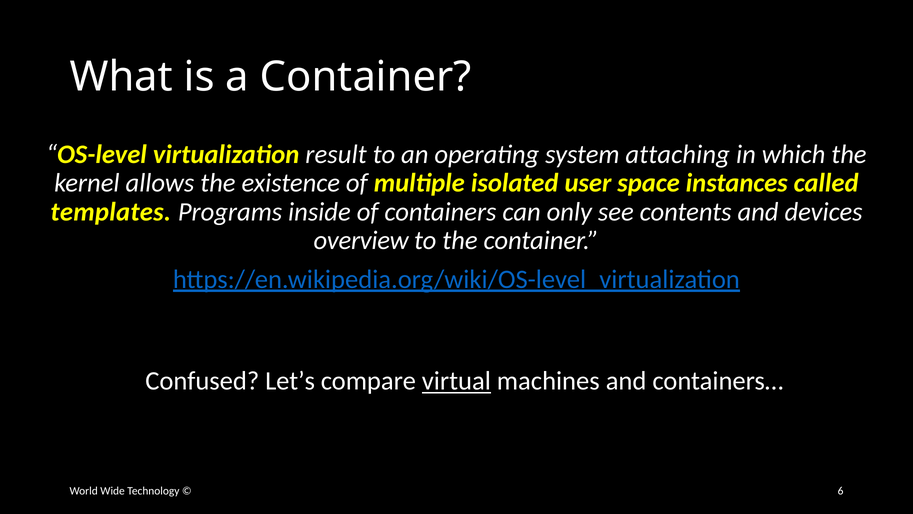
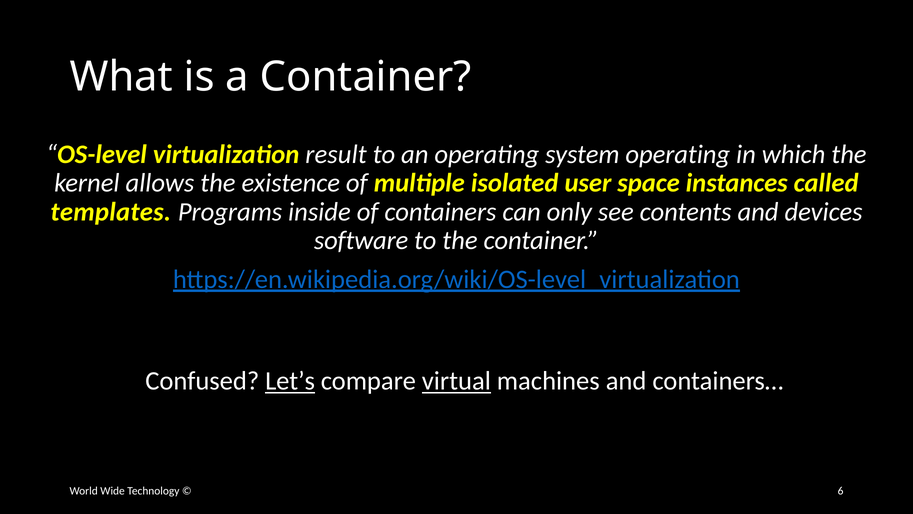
system attaching: attaching -> operating
overview: overview -> software
Let’s underline: none -> present
